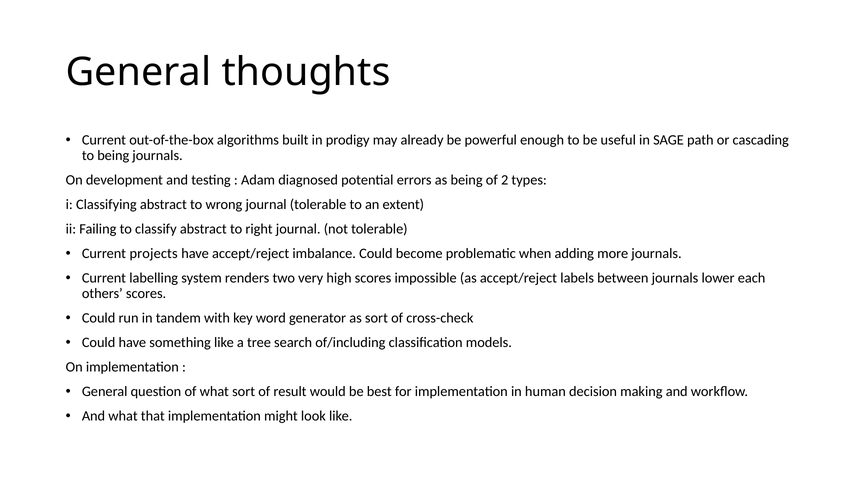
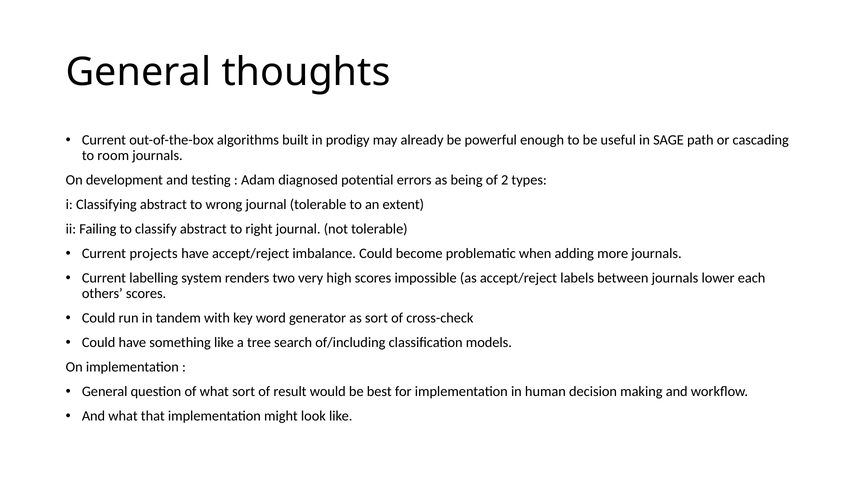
to being: being -> room
